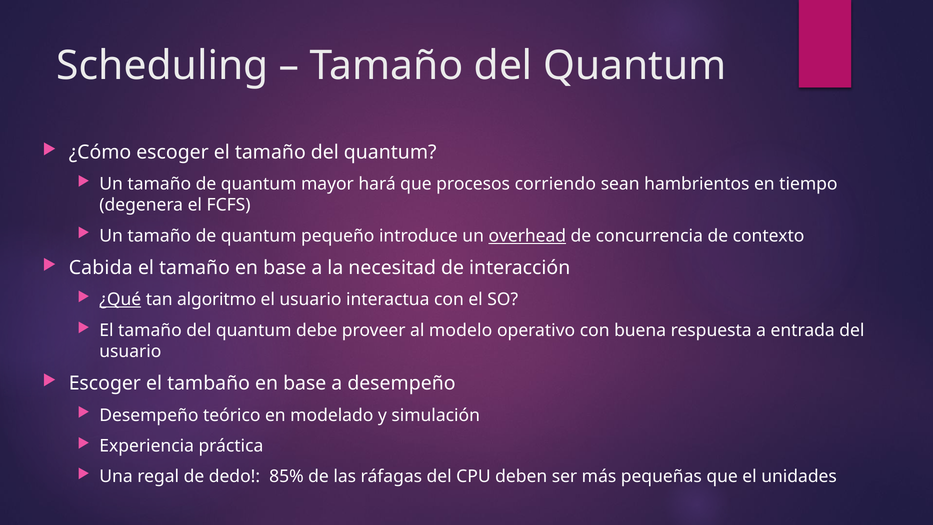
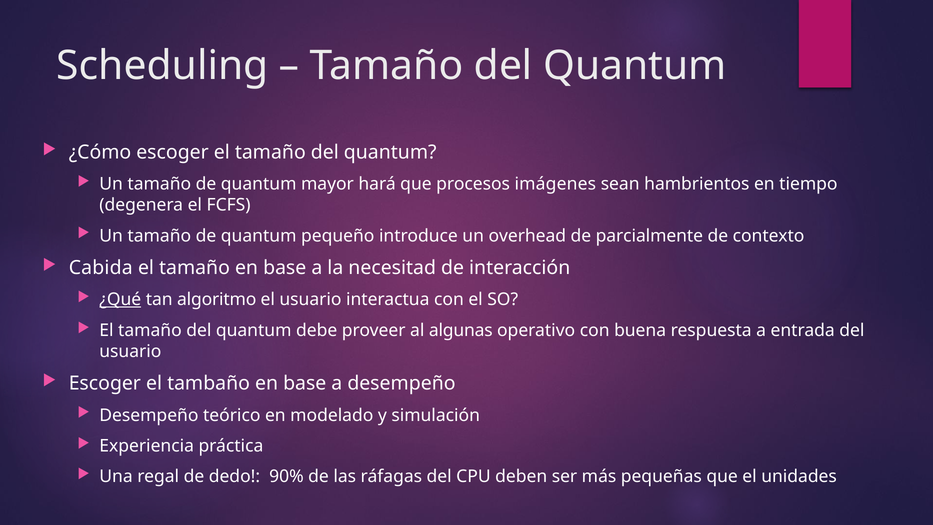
corriendo: corriendo -> imágenes
overhead underline: present -> none
concurrencia: concurrencia -> parcialmente
modelo: modelo -> algunas
85%: 85% -> 90%
